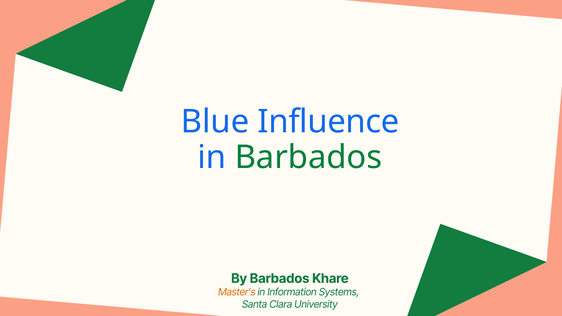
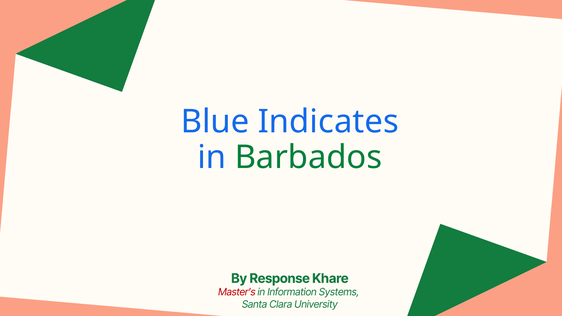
Influence: Influence -> Indicates
By Barbados: Barbados -> Response
Master’s colour: orange -> red
